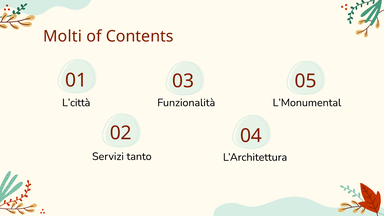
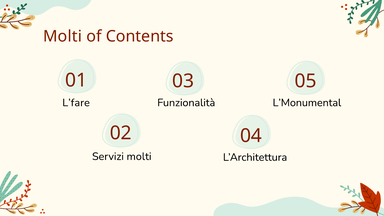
L’città: L’città -> L’fare
Servizi tanto: tanto -> molti
